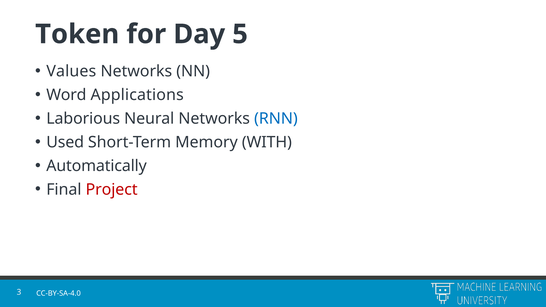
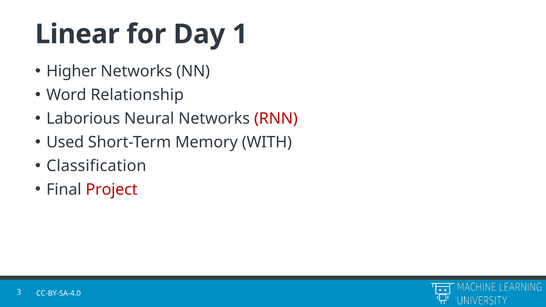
Token: Token -> Linear
5: 5 -> 1
Values: Values -> Higher
Applications: Applications -> Relationship
RNN colour: blue -> red
Automatically: Automatically -> Classification
